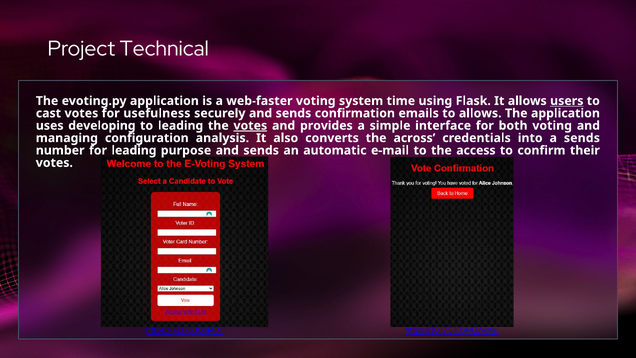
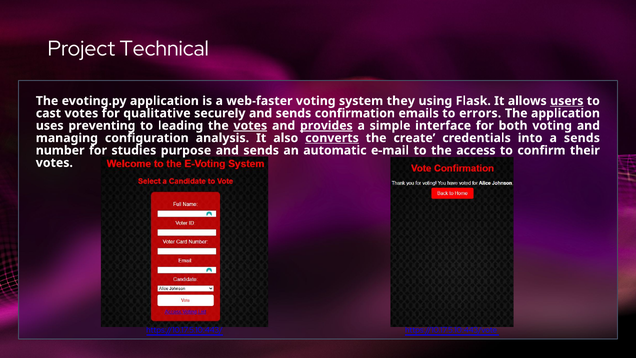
time: time -> they
usefulness: usefulness -> qualitative
to allows: allows -> errors
developing: developing -> preventing
provides underline: none -> present
converts underline: none -> present
across: across -> create
for leading: leading -> studies
